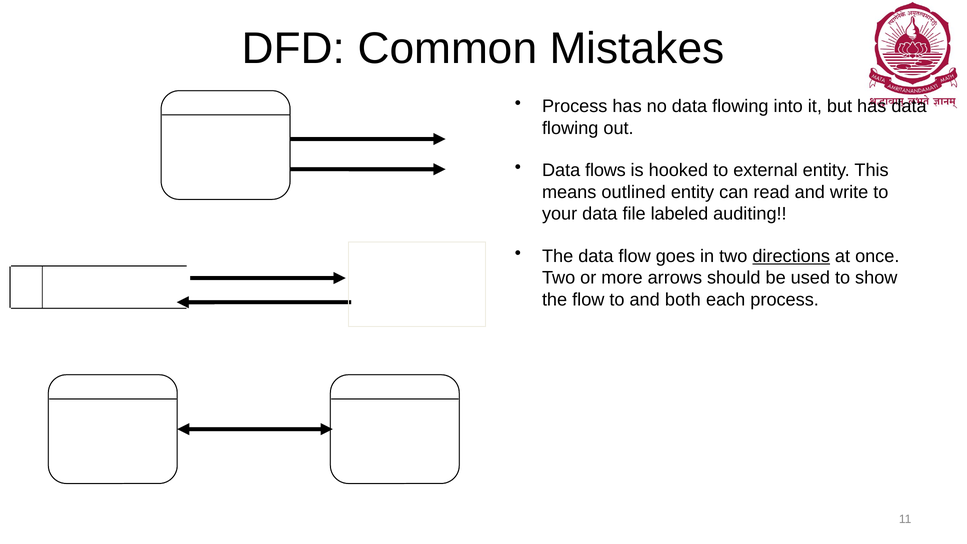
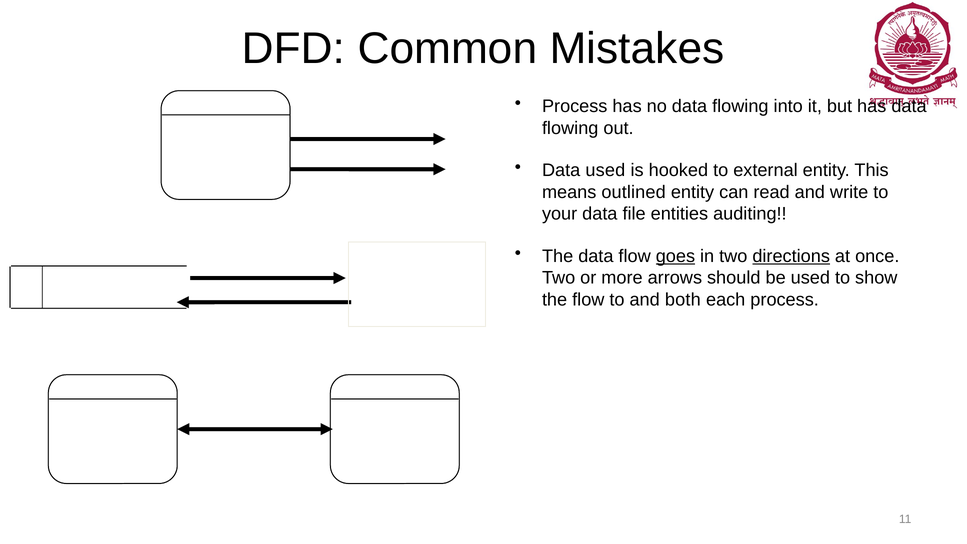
Data flows: flows -> used
labeled: labeled -> entities
goes underline: none -> present
